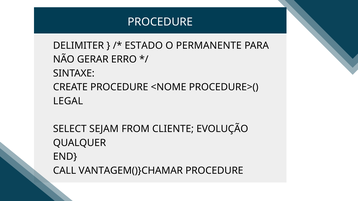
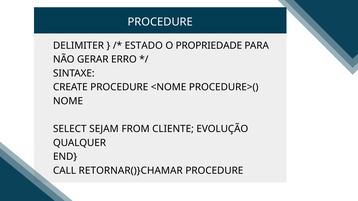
PERMANENTE: PERMANENTE -> PROPRIEDADE
LEGAL: LEGAL -> NOME
VANTAGEM()}CHAMAR: VANTAGEM()}CHAMAR -> RETORNAR()}CHAMAR
